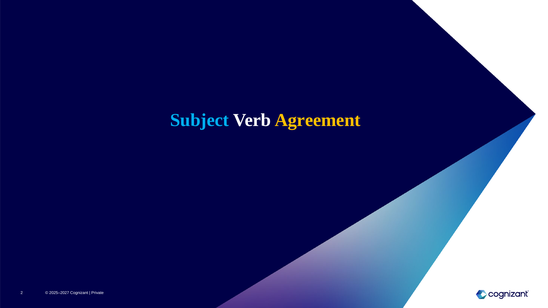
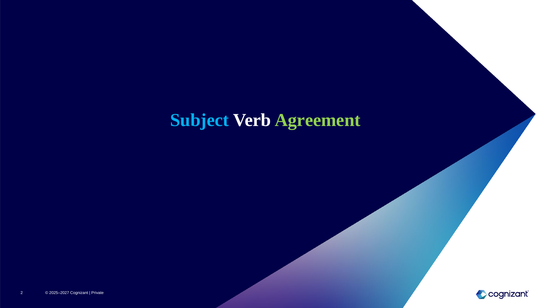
Agreement colour: yellow -> light green
